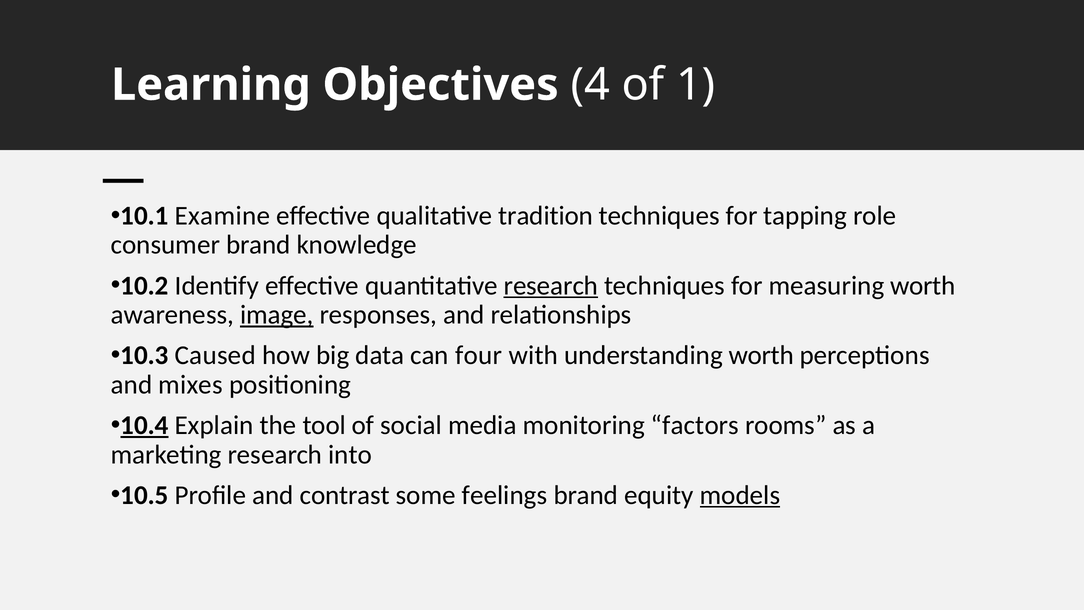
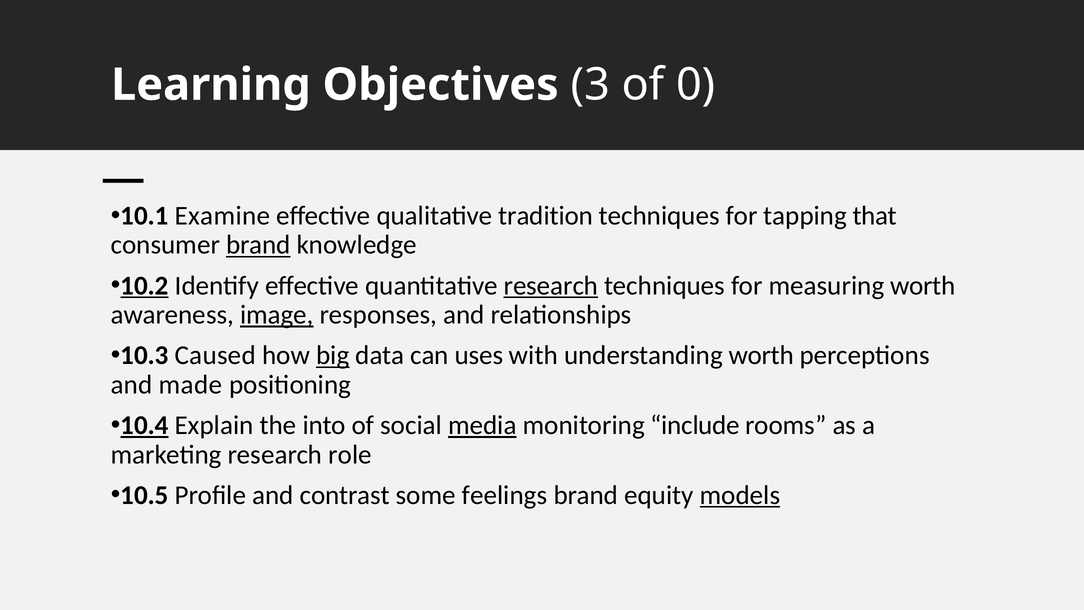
4: 4 -> 3
1: 1 -> 0
role: role -> that
brand at (258, 245) underline: none -> present
10.2 underline: none -> present
big underline: none -> present
four: four -> uses
mixes: mixes -> made
tool: tool -> into
media underline: none -> present
factors: factors -> include
into: into -> role
